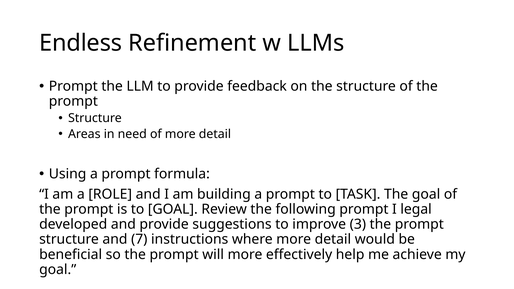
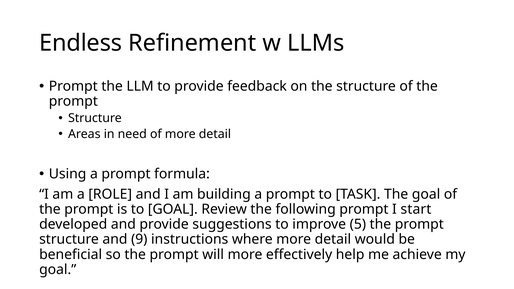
legal: legal -> start
3: 3 -> 5
7: 7 -> 9
